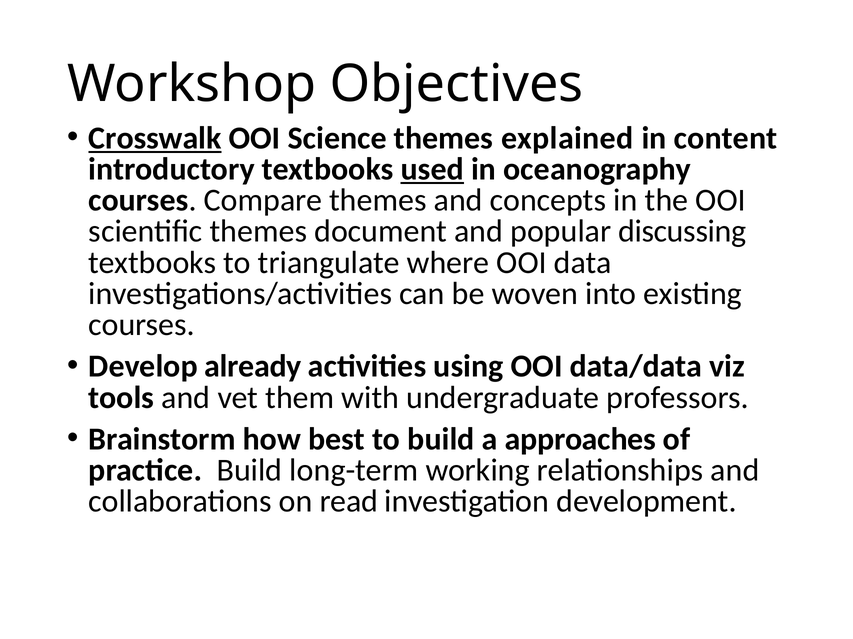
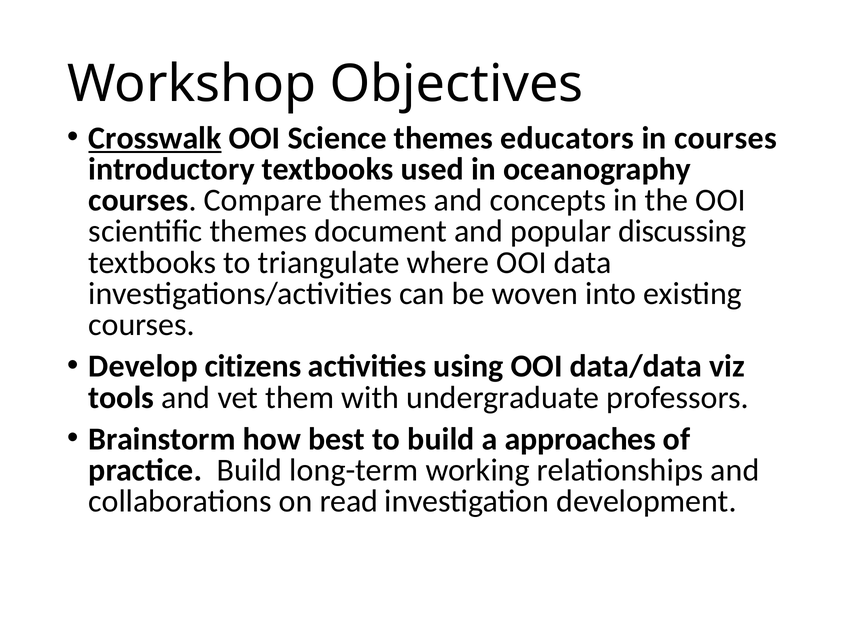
explained: explained -> educators
in content: content -> courses
used underline: present -> none
already: already -> citizens
